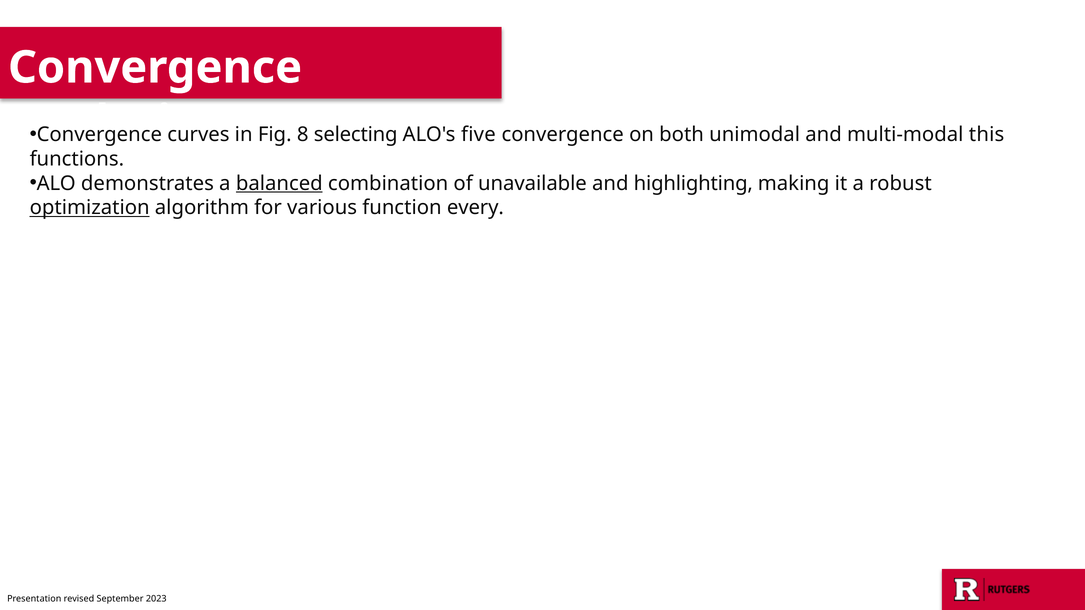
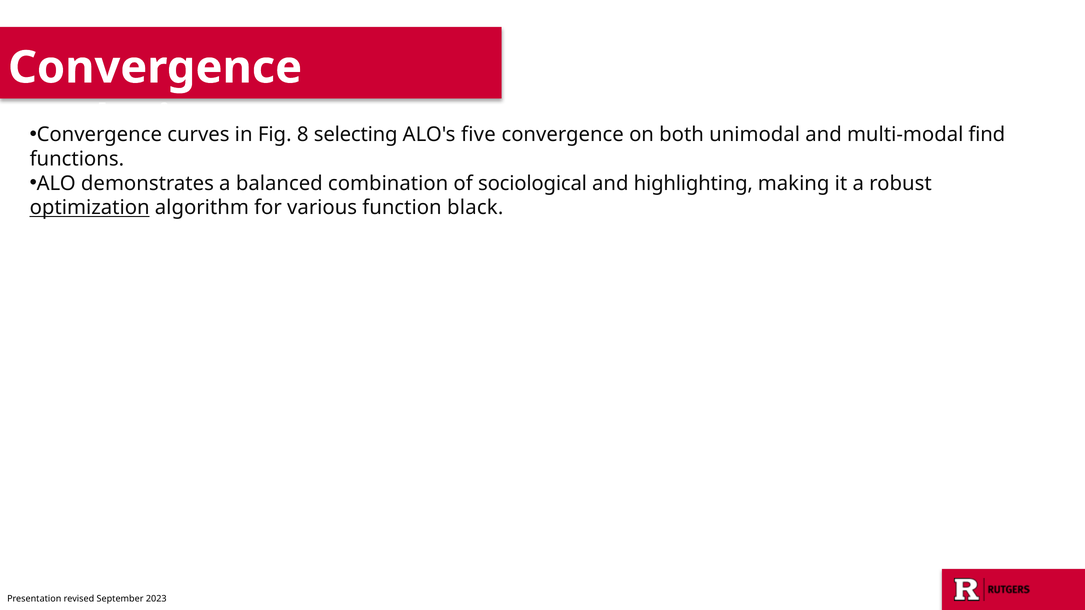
this: this -> find
balanced underline: present -> none
unavailable: unavailable -> sociological
every: every -> black
